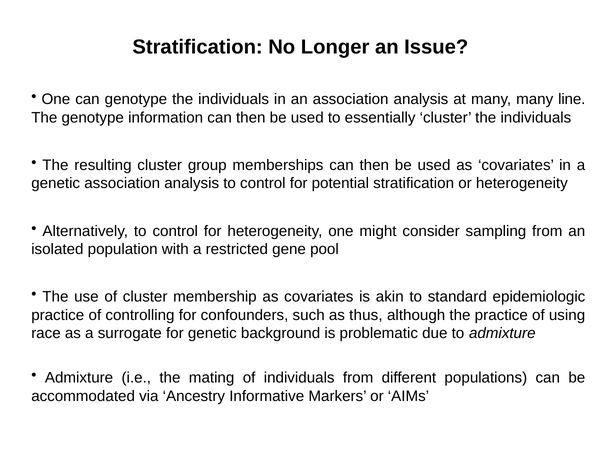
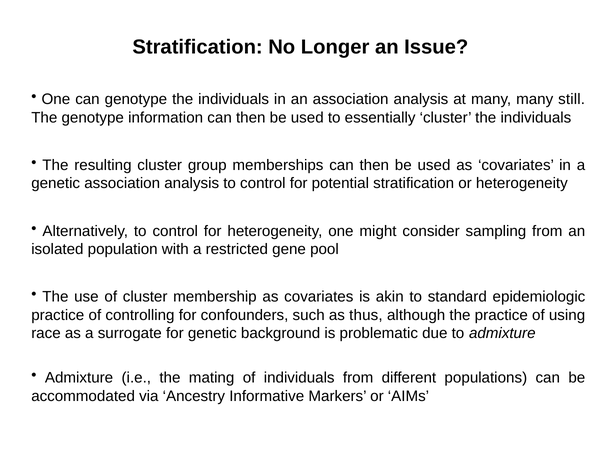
line: line -> still
